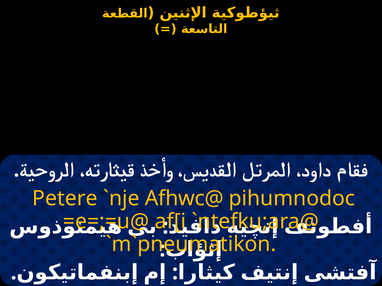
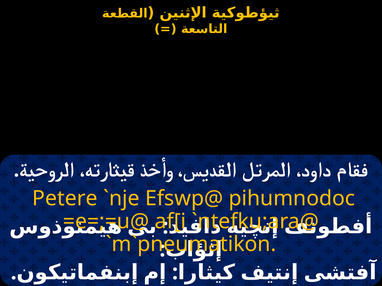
Afhwc@: Afhwc@ -> Efswp@
